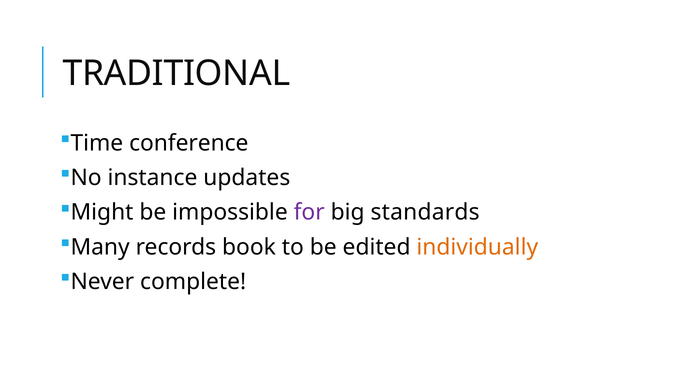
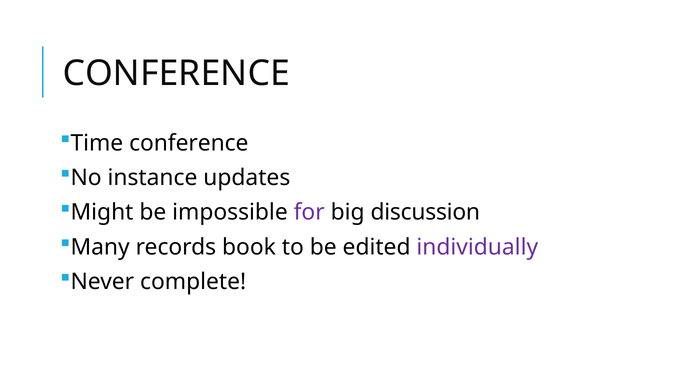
TRADITIONAL at (176, 73): TRADITIONAL -> CONFERENCE
standards: standards -> discussion
individually colour: orange -> purple
